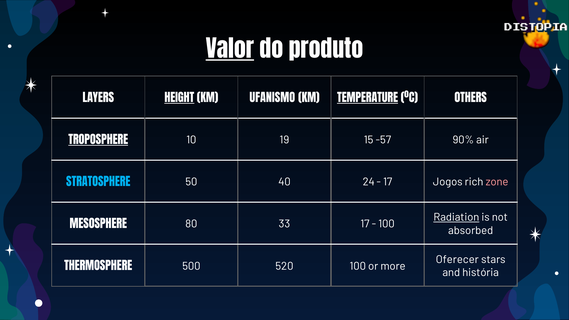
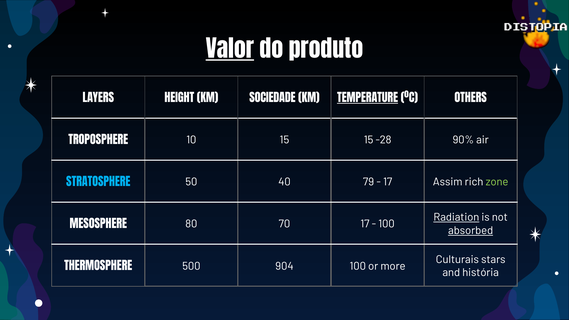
HEIGHT underline: present -> none
UFANISMO: UFANISMO -> SOCIEDADE
TROPOSPHERE underline: present -> none
10 19: 19 -> 15
-57: -57 -> -28
24: 24 -> 79
Jogos: Jogos -> Assim
zone colour: pink -> light green
33: 33 -> 70
absorbed underline: none -> present
Oferecer: Oferecer -> Culturais
520: 520 -> 904
